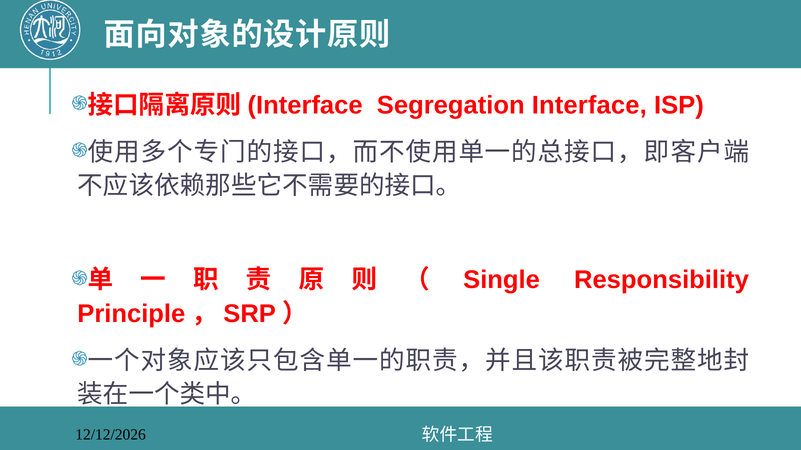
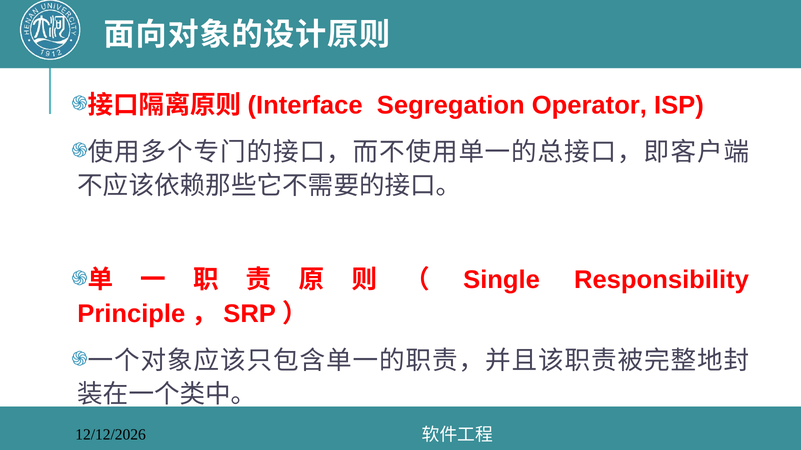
Interface: Interface -> Operator
